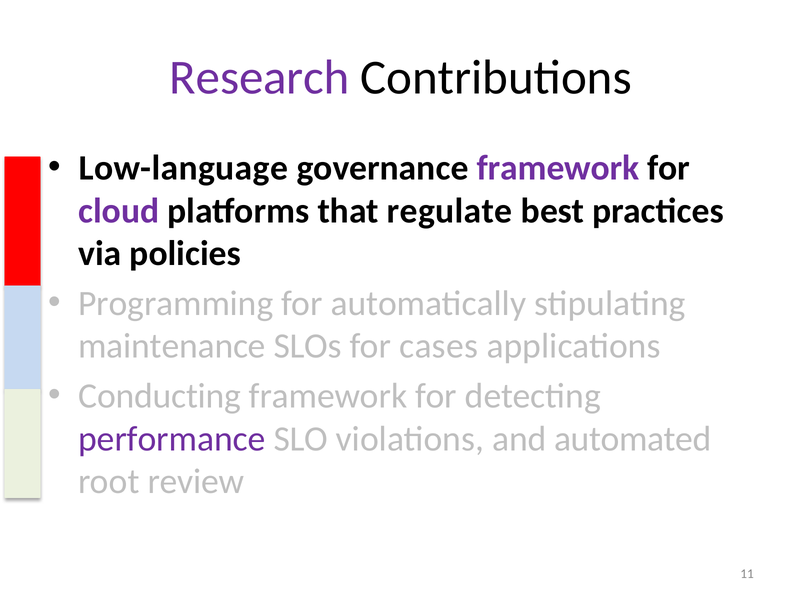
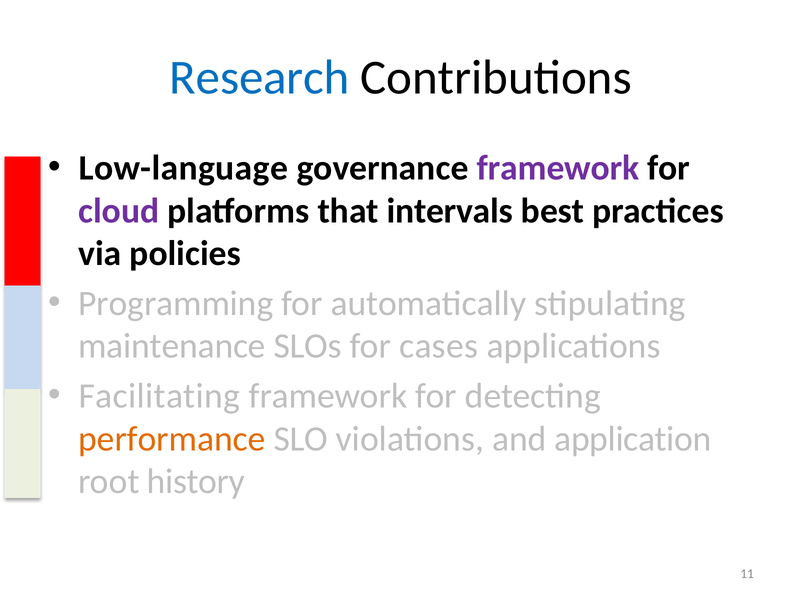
Research colour: purple -> blue
regulate: regulate -> intervals
Conducting: Conducting -> Facilitating
performance colour: purple -> orange
automated: automated -> application
review: review -> history
